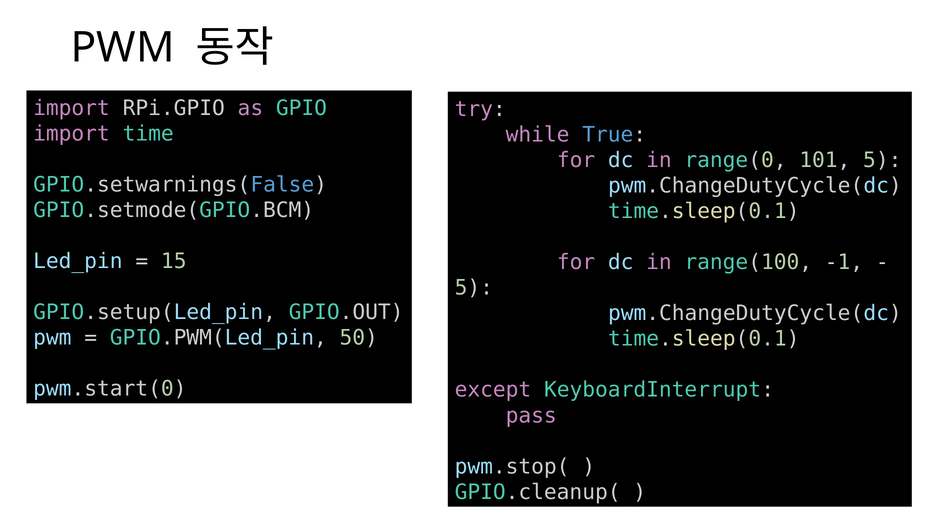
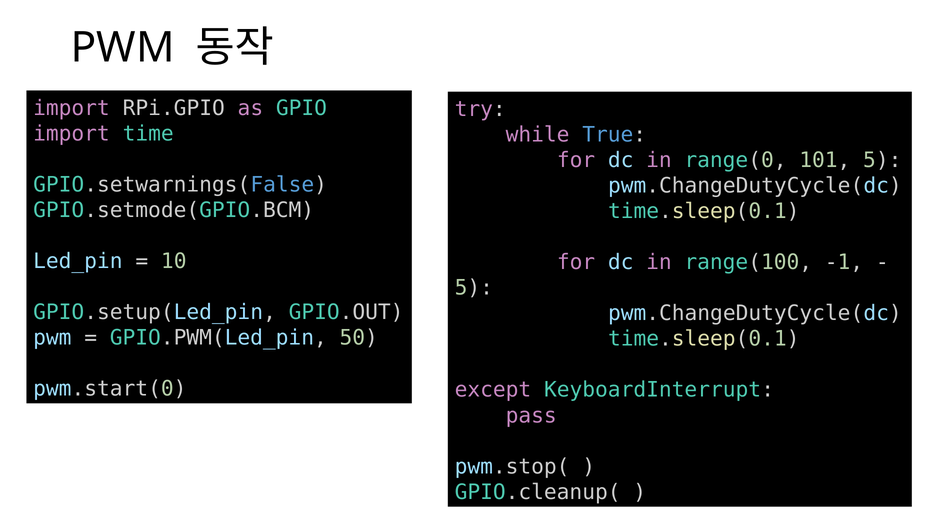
15: 15 -> 10
